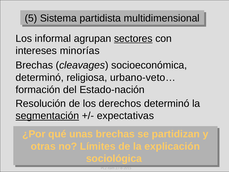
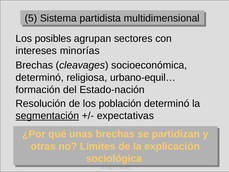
informal: informal -> posibles
sectores underline: present -> none
urbano-veto…: urbano-veto… -> urbano-equil…
derechos: derechos -> población
